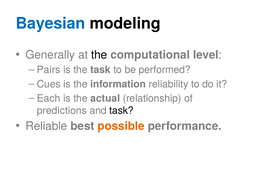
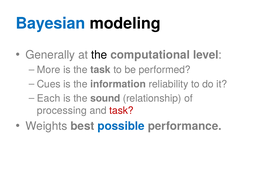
Pairs: Pairs -> More
actual: actual -> sound
predictions: predictions -> processing
task at (121, 110) colour: black -> red
Reliable: Reliable -> Weights
possible colour: orange -> blue
